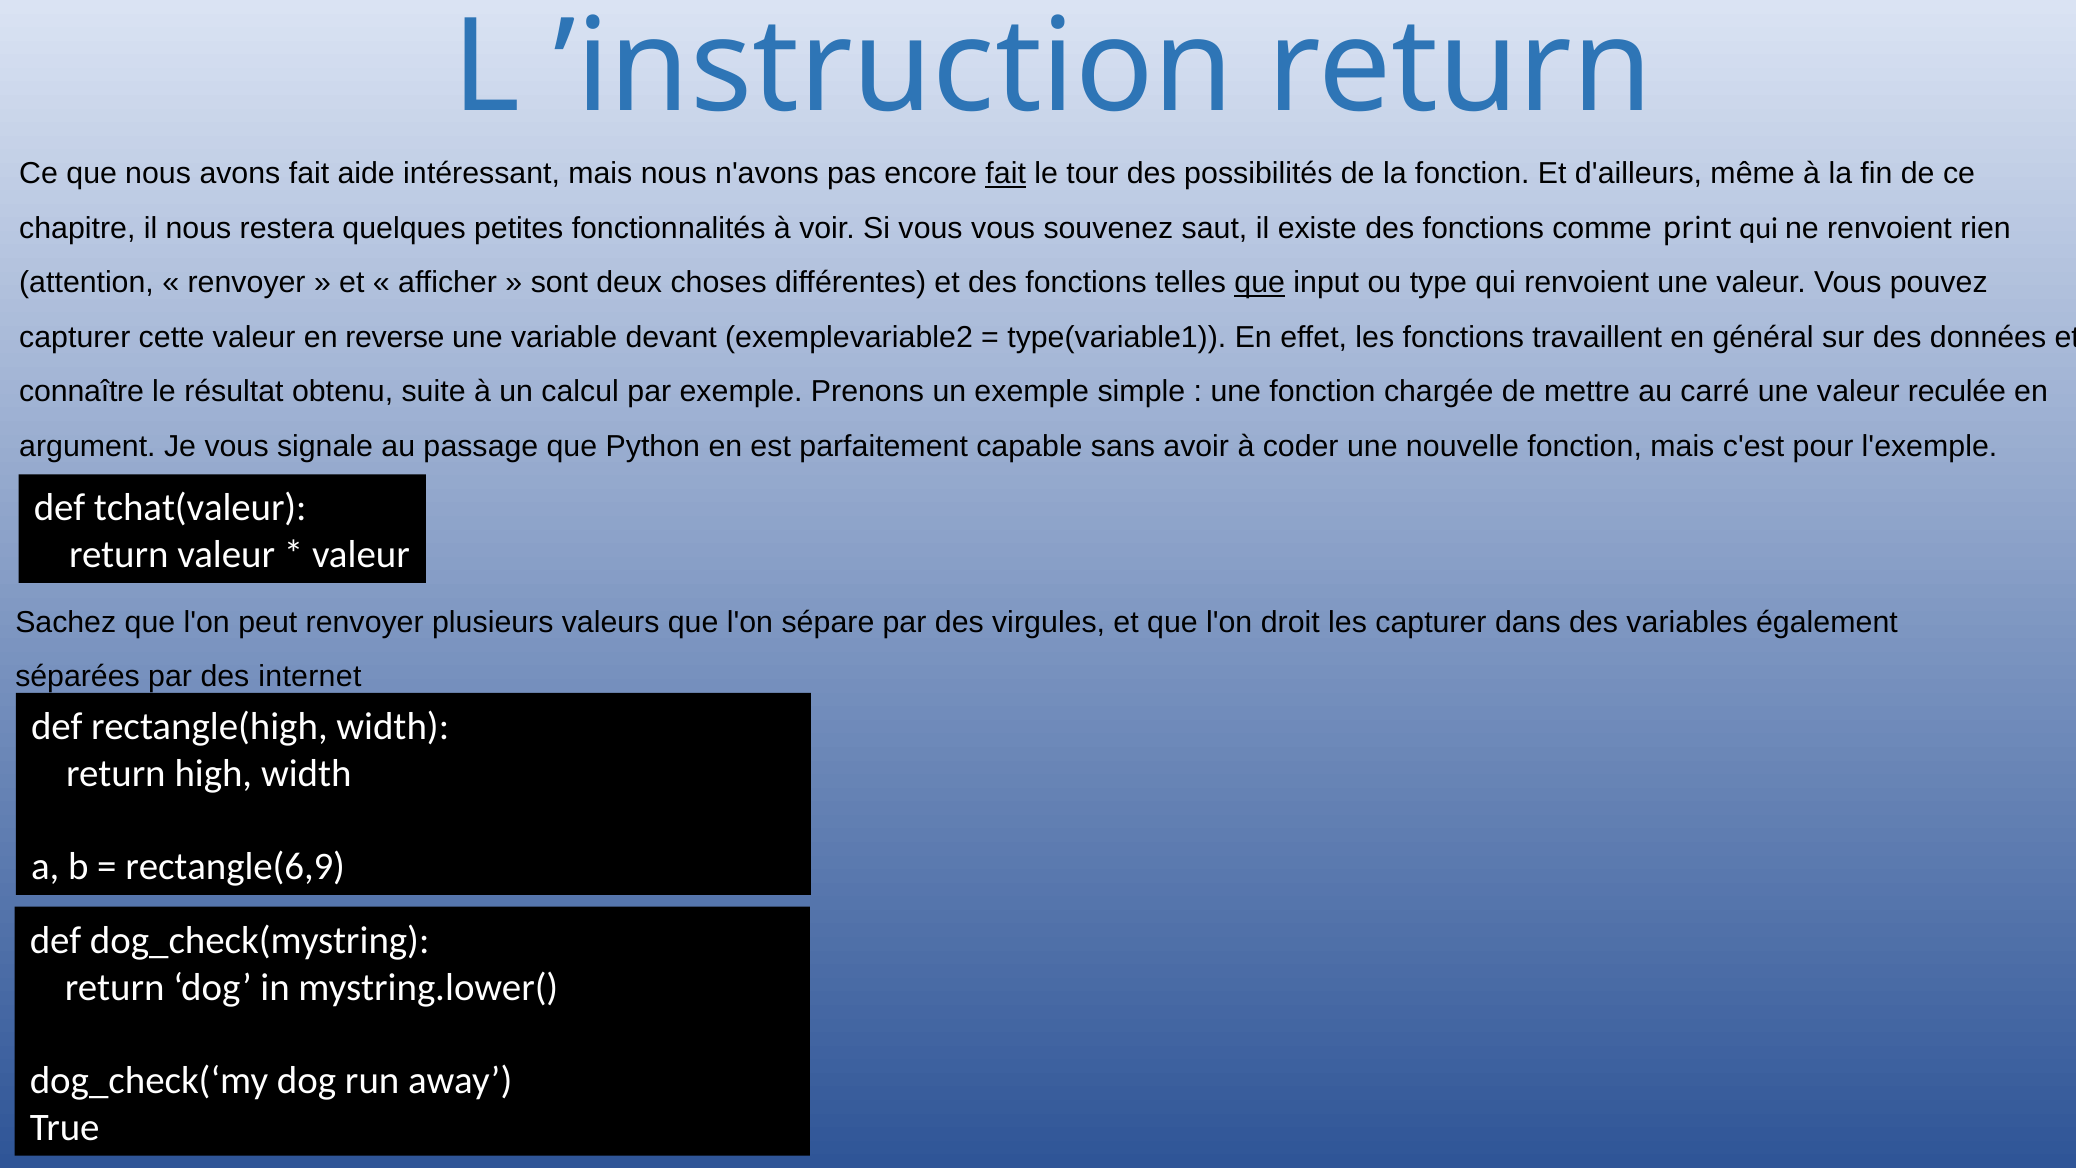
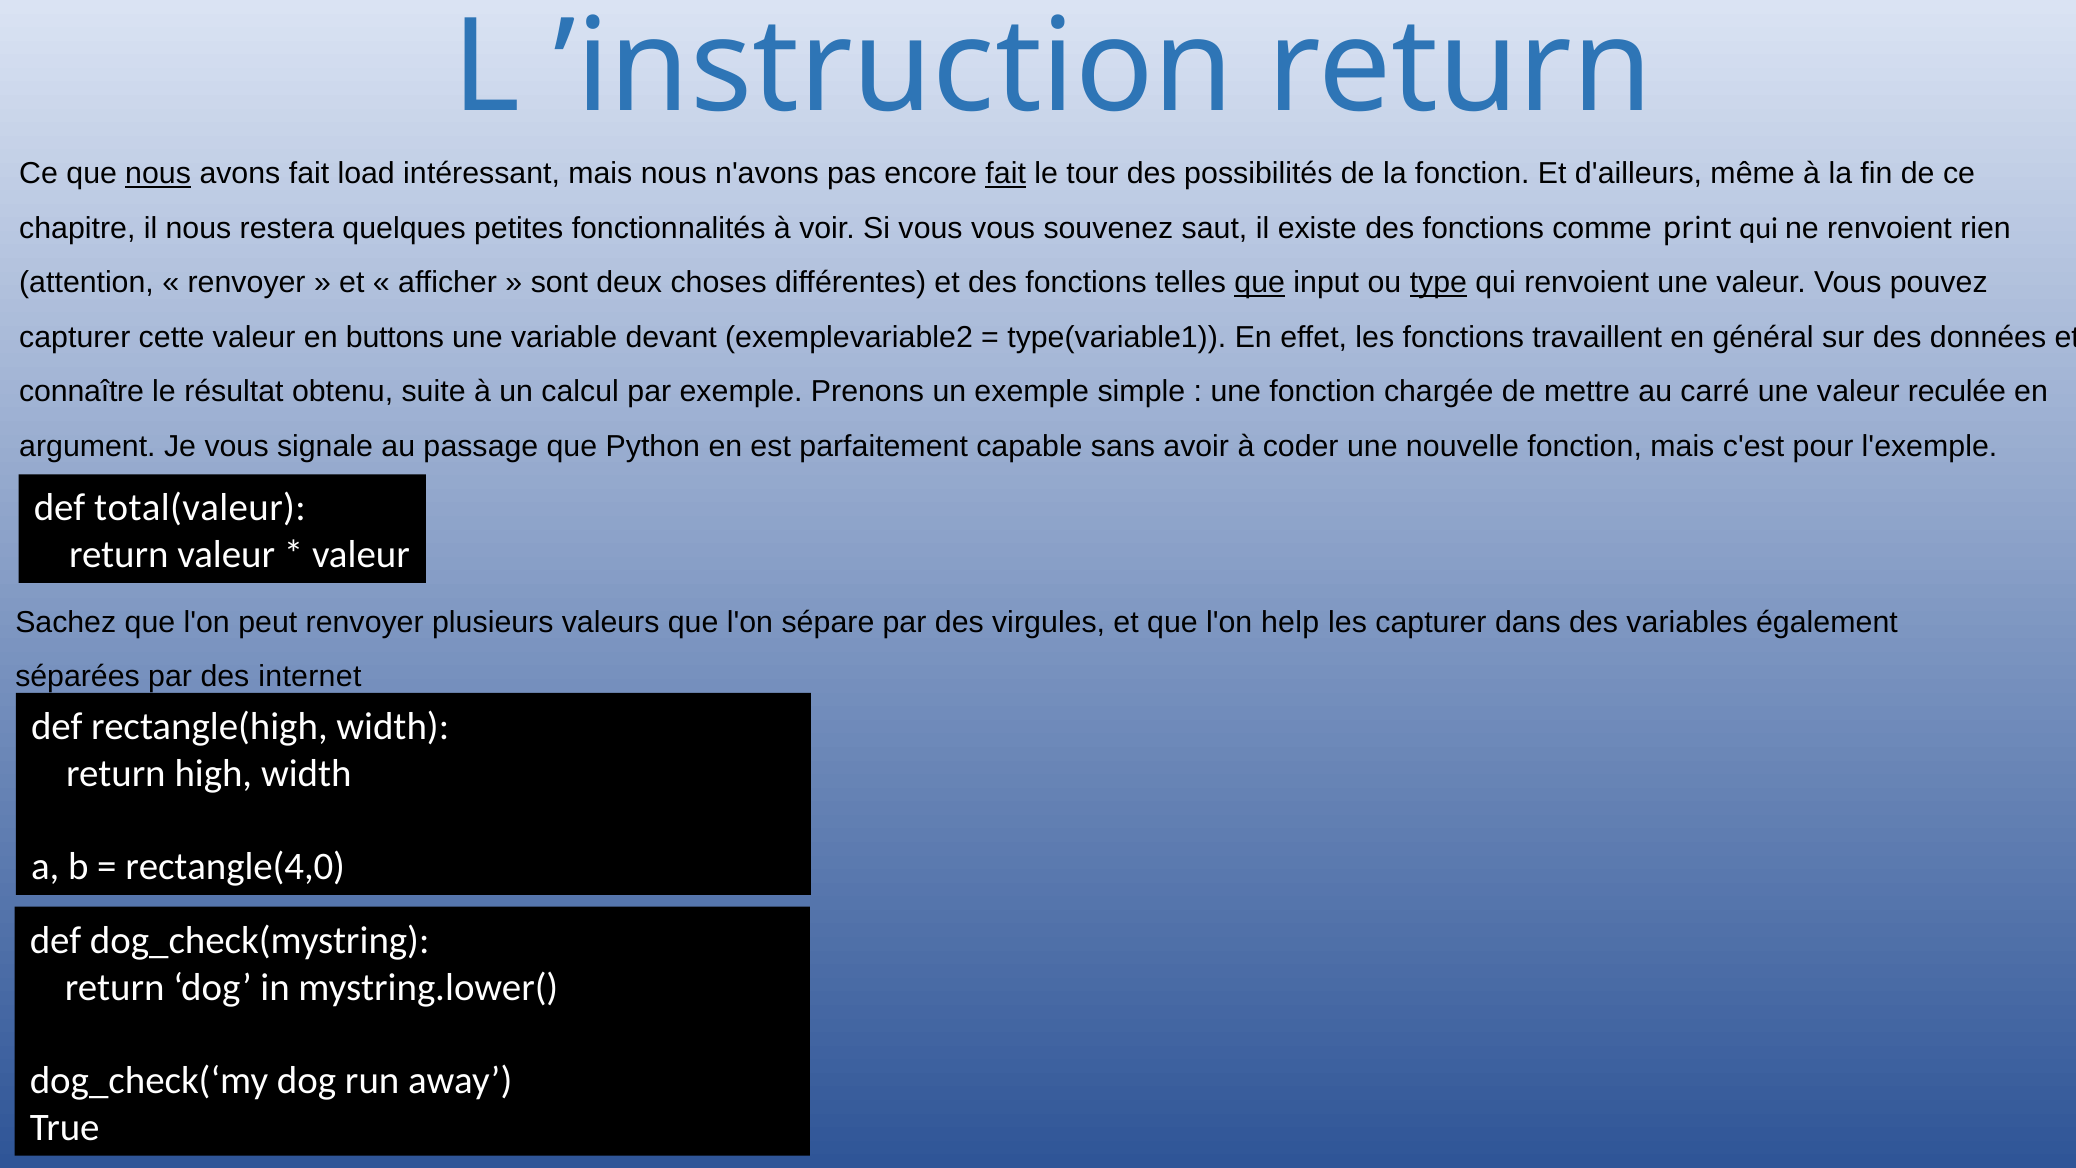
nous at (158, 174) underline: none -> present
aide: aide -> load
type underline: none -> present
reverse: reverse -> buttons
tchat(valeur: tchat(valeur -> total(valeur
droit: droit -> help
rectangle(6,9: rectangle(6,9 -> rectangle(4,0
